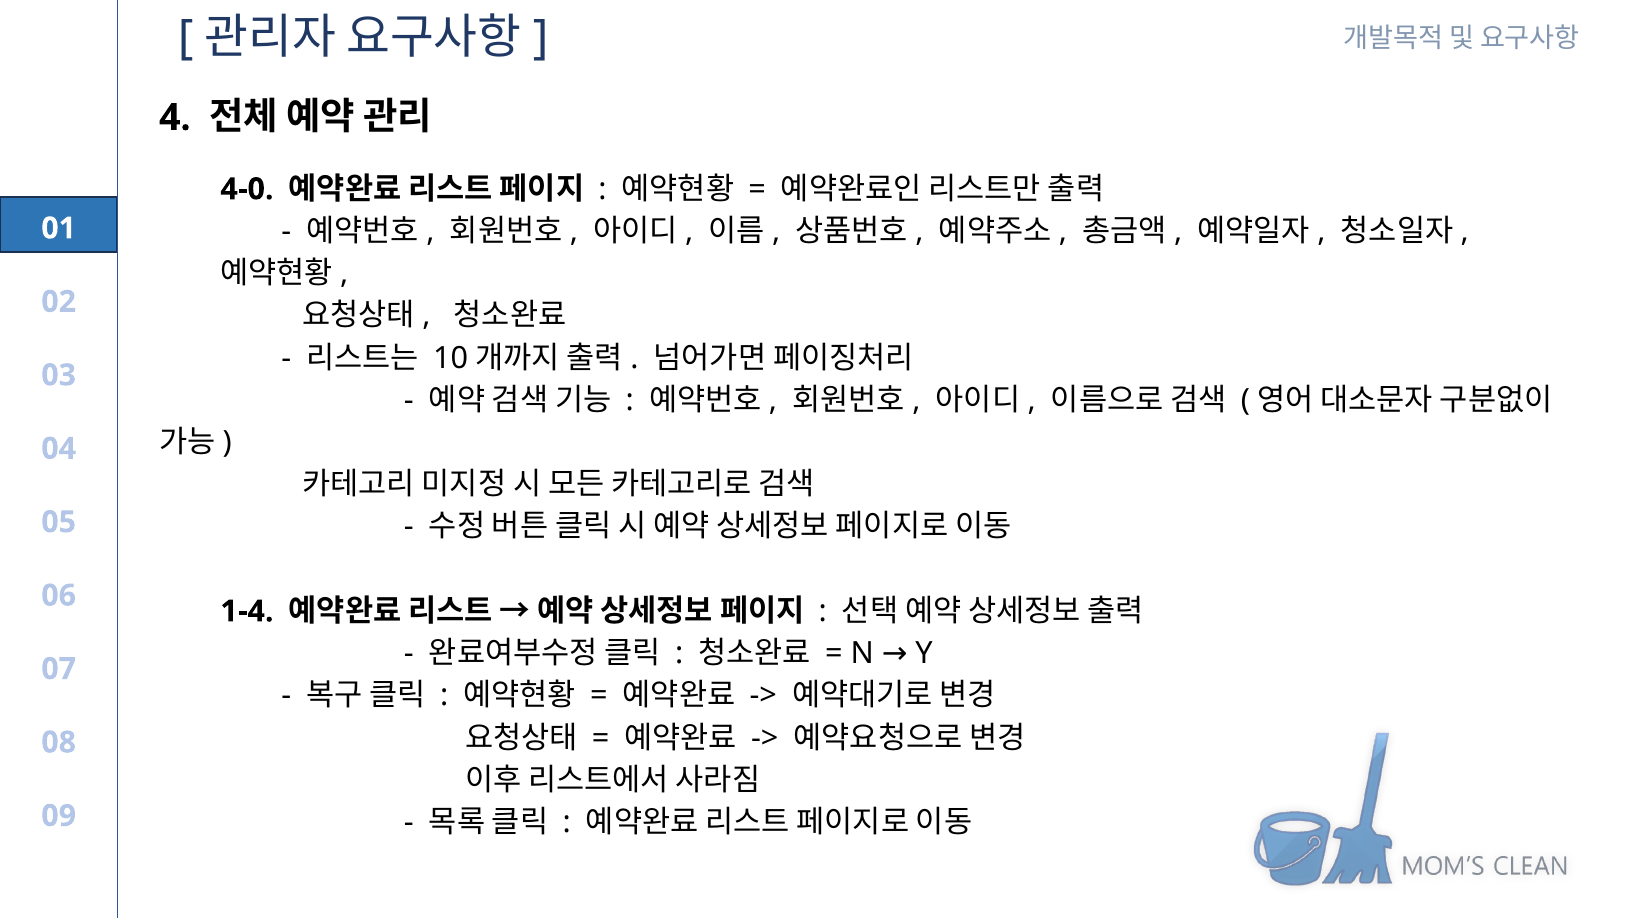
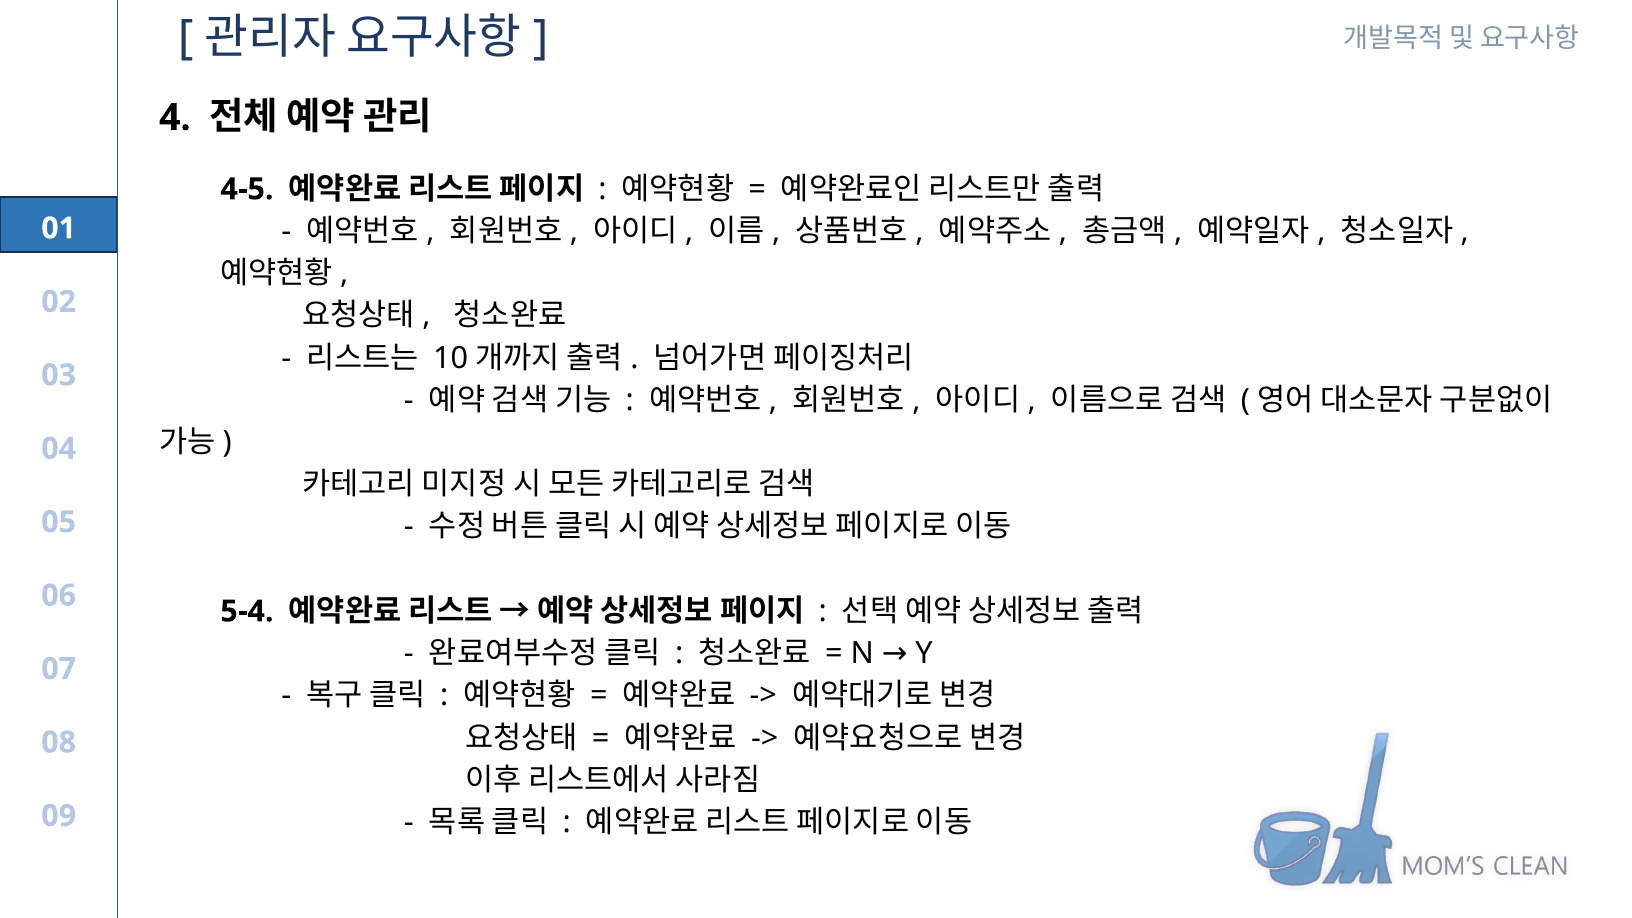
4-0: 4-0 -> 4-5
1-4: 1-4 -> 5-4
